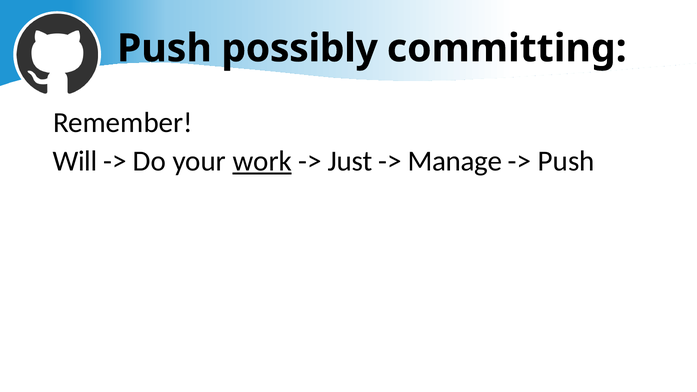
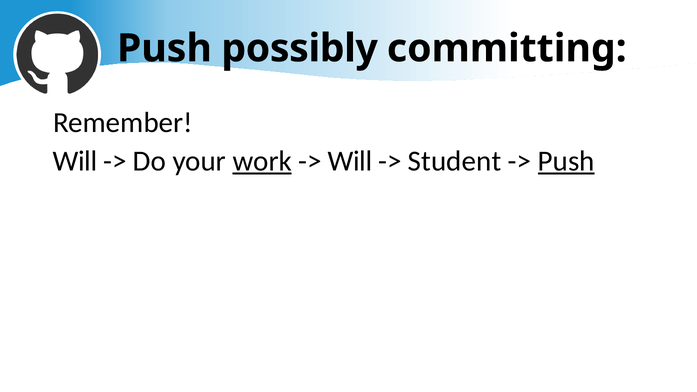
Just at (350, 161): Just -> Will
Manage: Manage -> Student
Push at (566, 161) underline: none -> present
